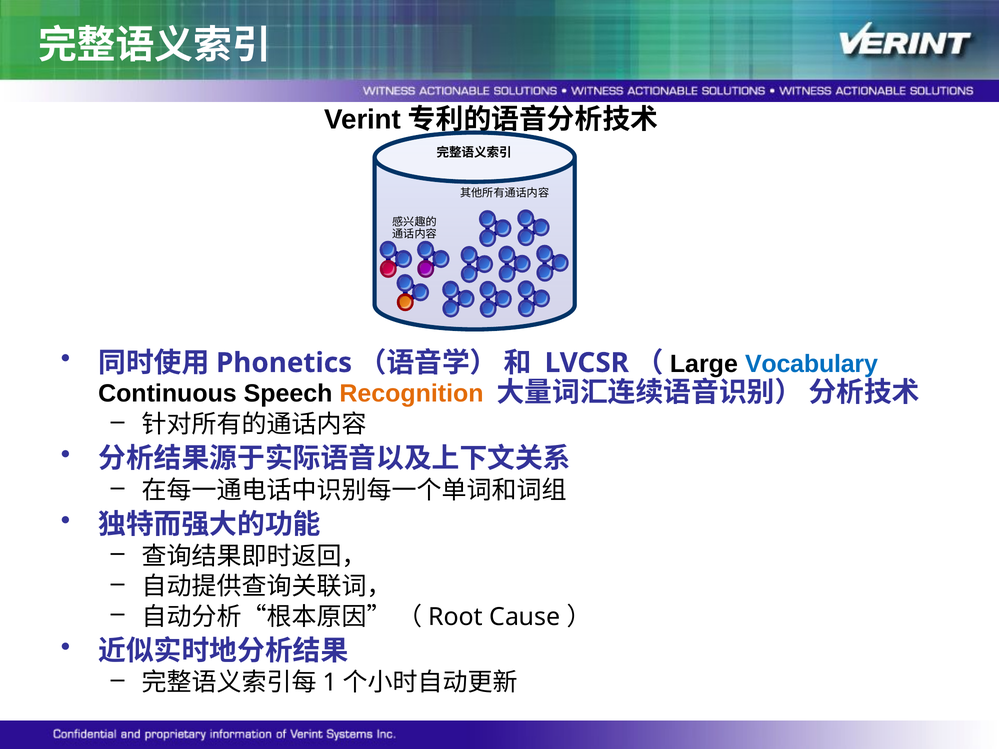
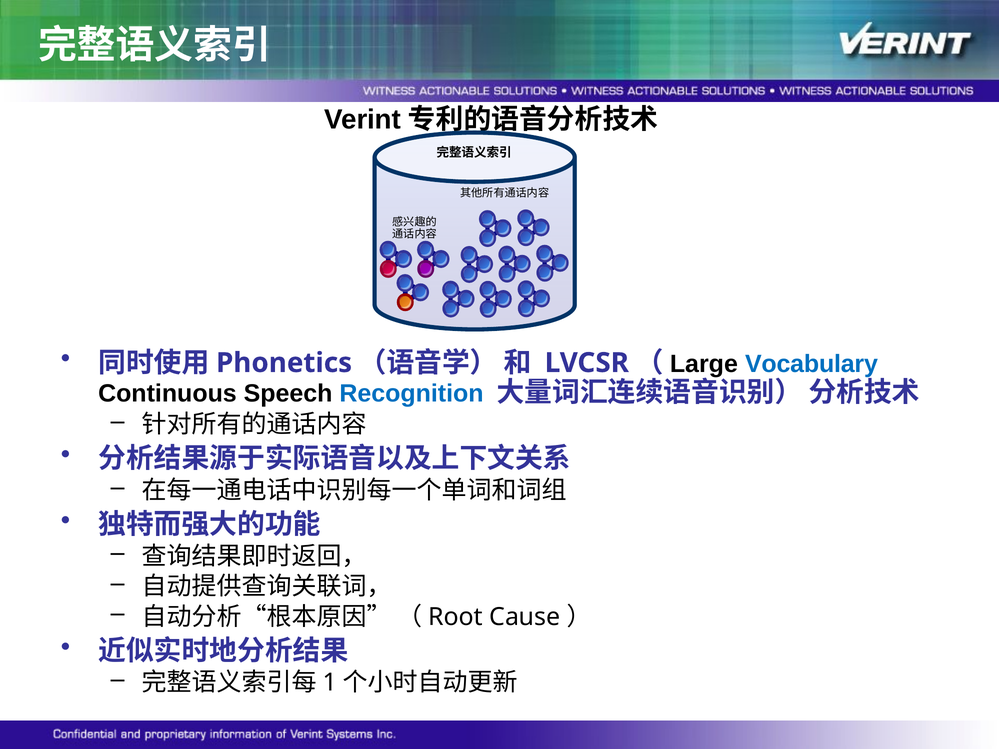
Recognition colour: orange -> blue
